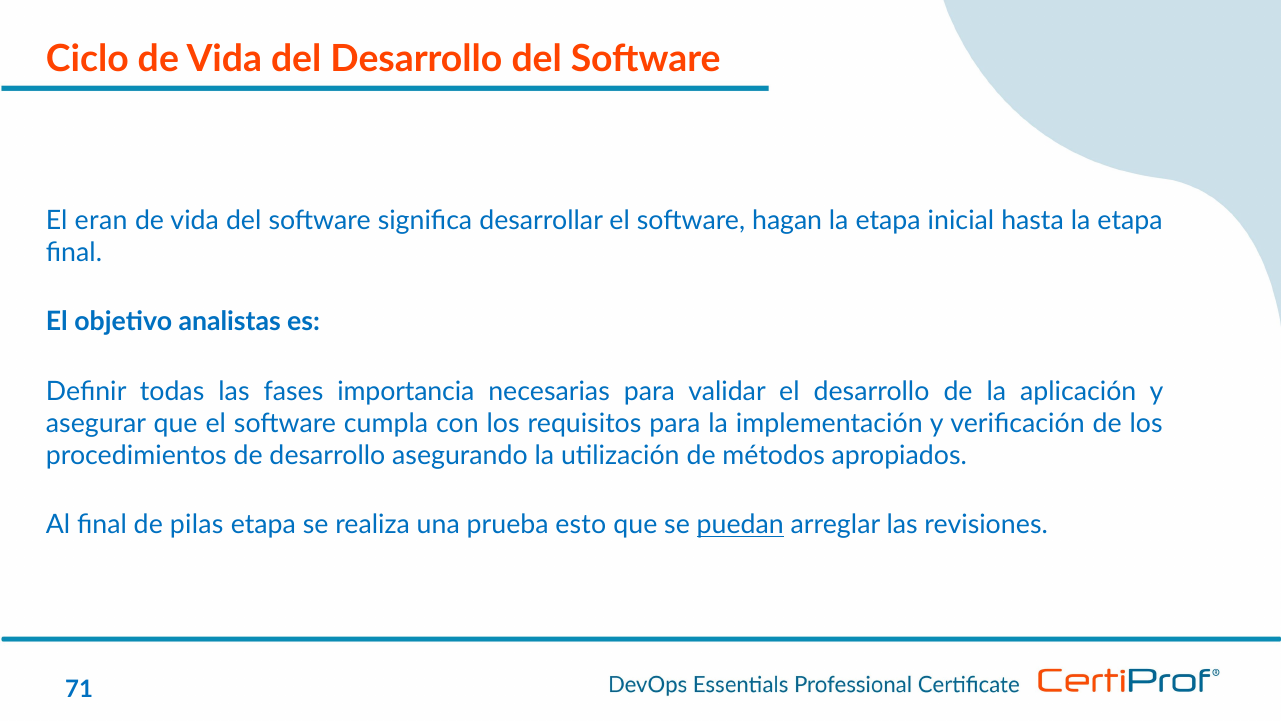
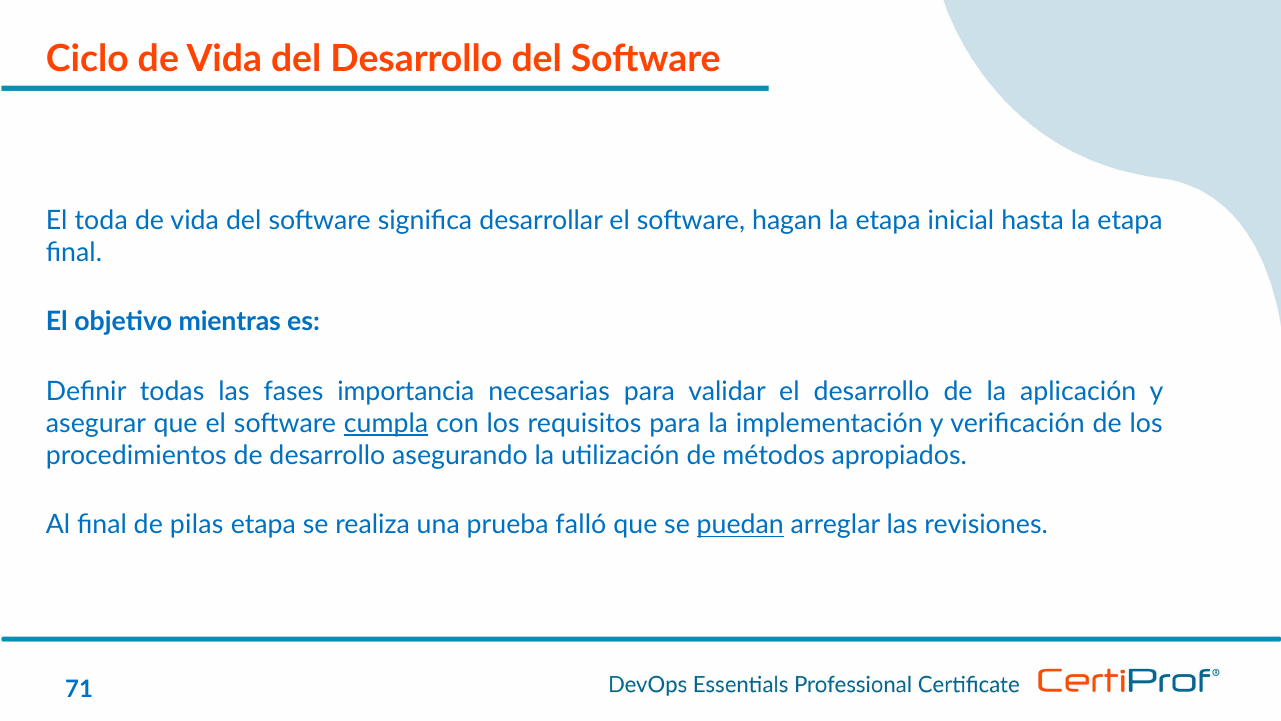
eran: eran -> toda
analistas: analistas -> mientras
cumpla underline: none -> present
esto: esto -> falló
